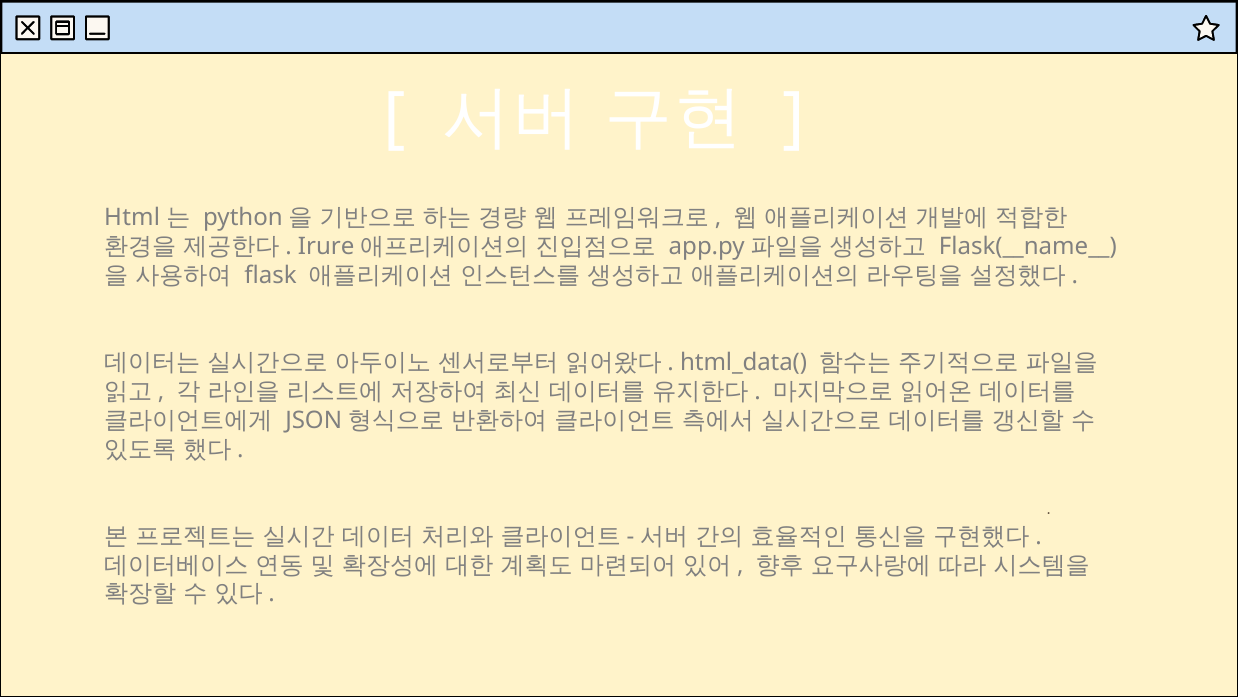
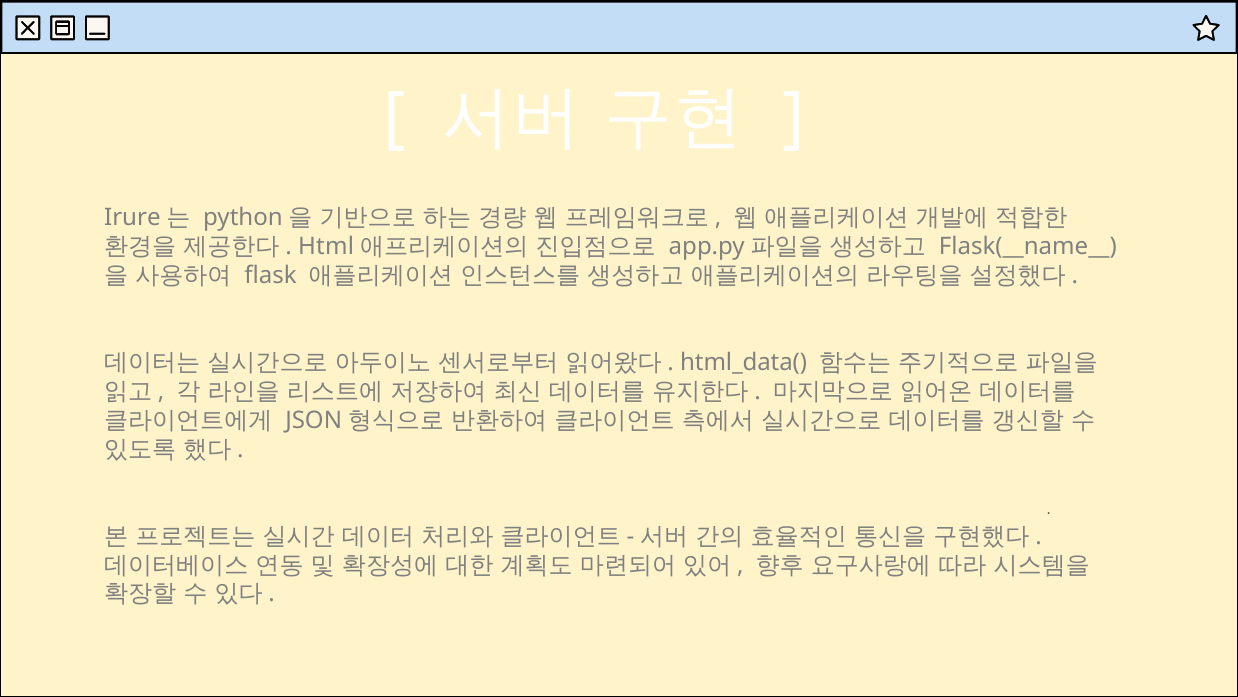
Html: Html -> Irure
Irure: Irure -> Html
